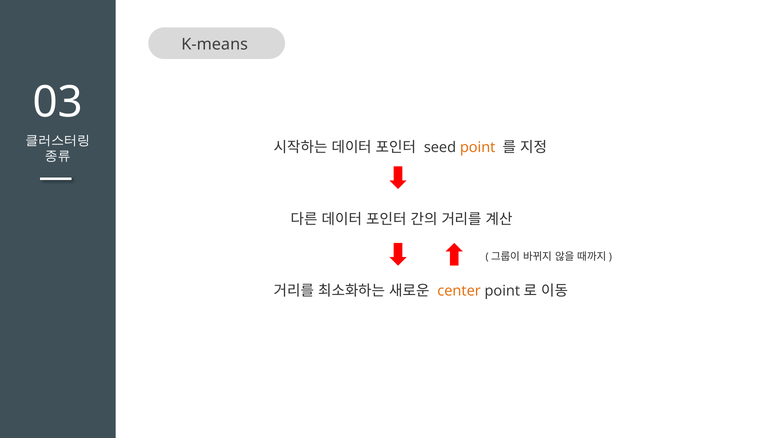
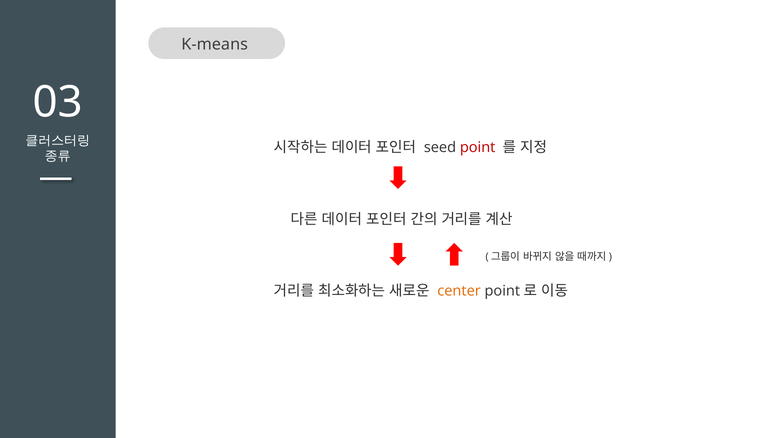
point colour: orange -> red
